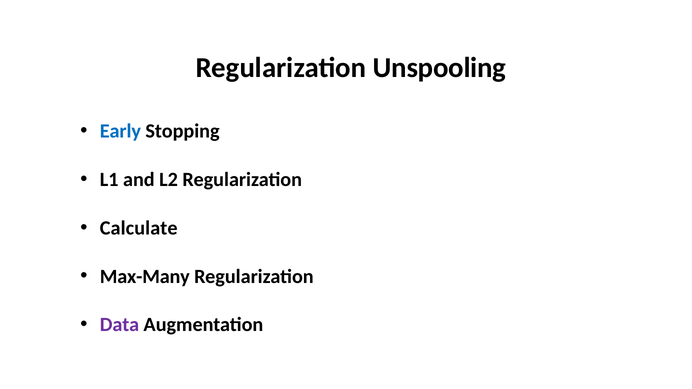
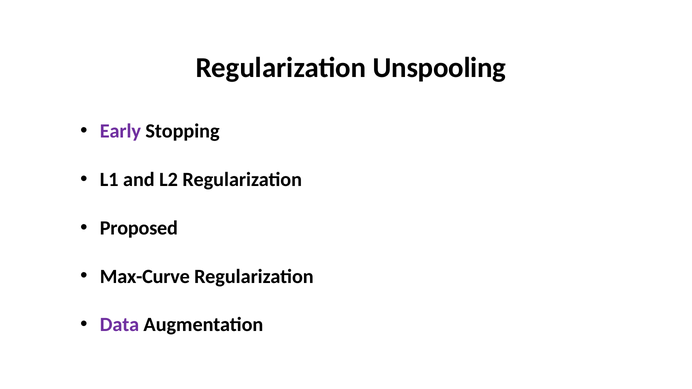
Early colour: blue -> purple
Calculate: Calculate -> Proposed
Max-Many: Max-Many -> Max-Curve
